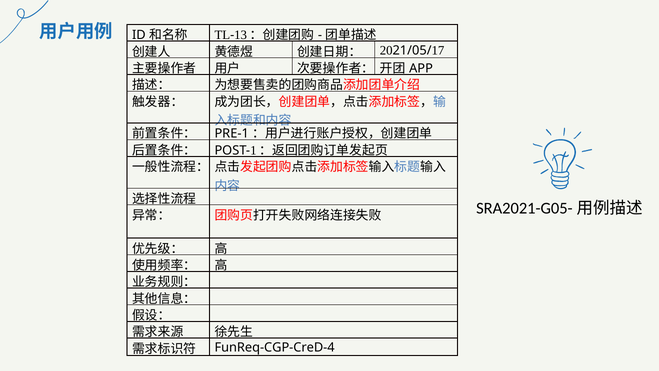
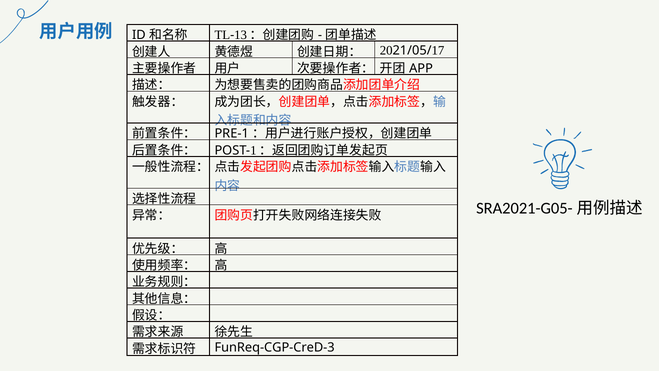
FunReq-CGP-CreD-4: FunReq-CGP-CreD-4 -> FunReq-CGP-CreD-3
